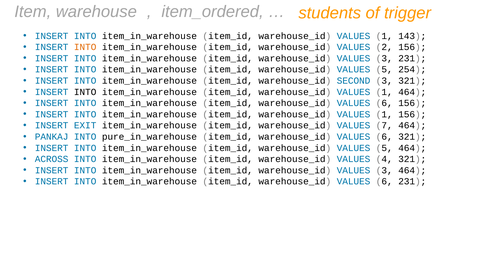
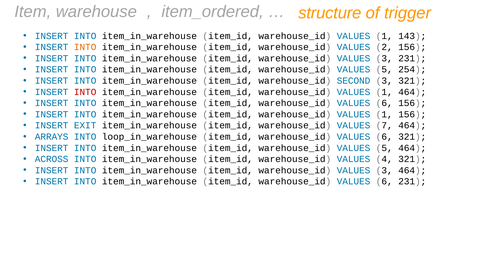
students: students -> structure
INTO at (85, 92) colour: black -> red
PANKAJ: PANKAJ -> ARRAYS
pure_in_warehouse: pure_in_warehouse -> loop_in_warehouse
